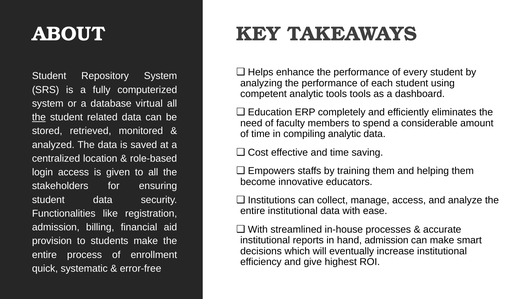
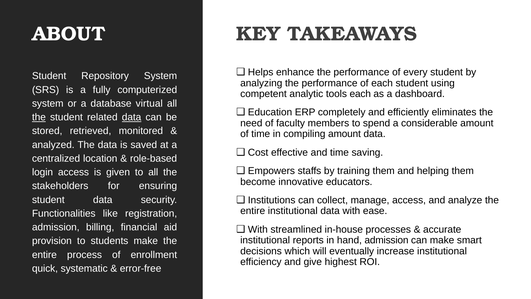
tools tools: tools -> each
data at (132, 117) underline: none -> present
compiling analytic: analytic -> amount
